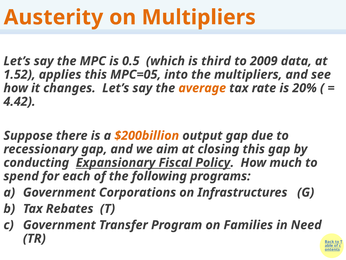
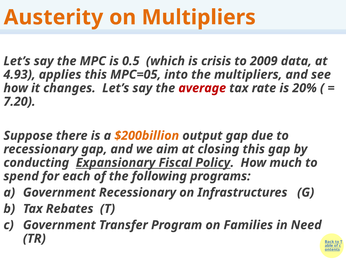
third: third -> crisis
1.52: 1.52 -> 4.93
average colour: orange -> red
4.42: 4.42 -> 7.20
Government Corporations: Corporations -> Recessionary
